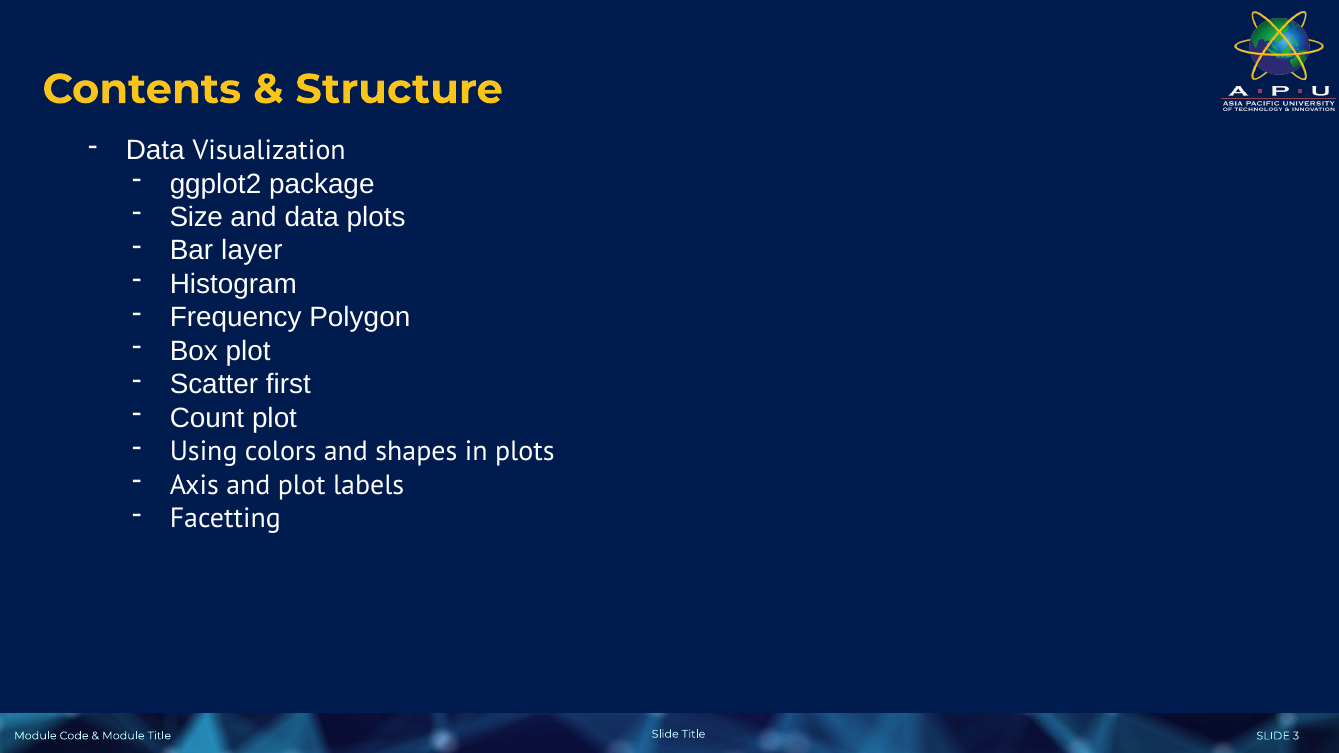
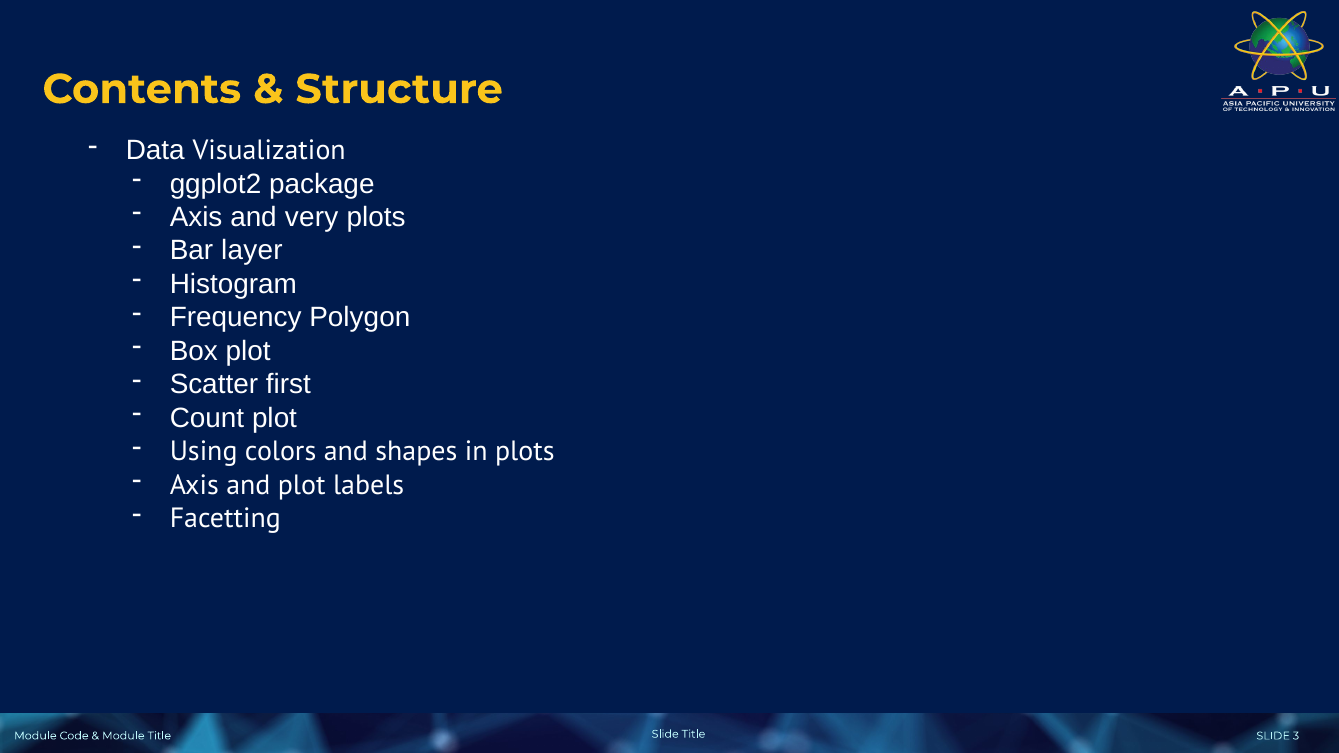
Size at (196, 217): Size -> Axis
and data: data -> very
